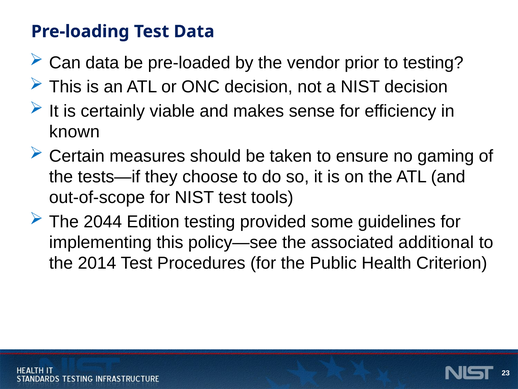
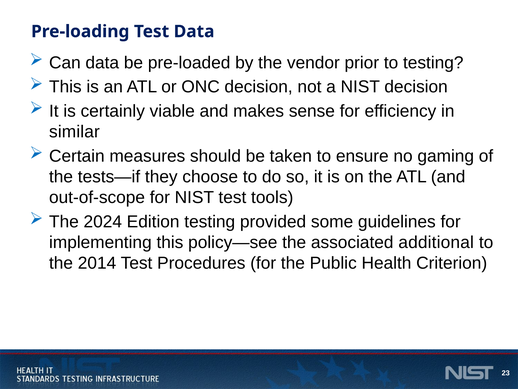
known: known -> similar
2044: 2044 -> 2024
